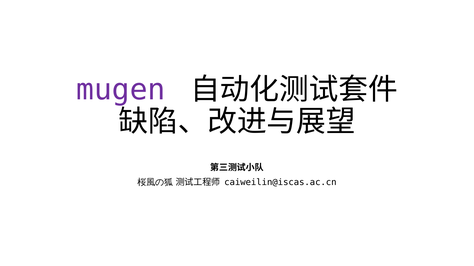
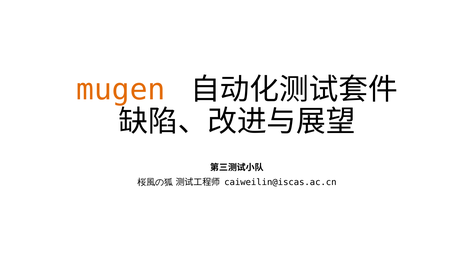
mugen colour: purple -> orange
